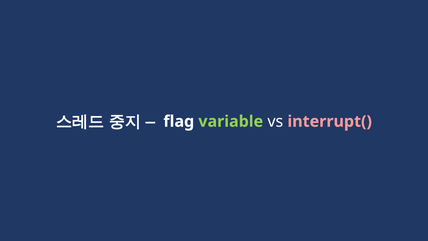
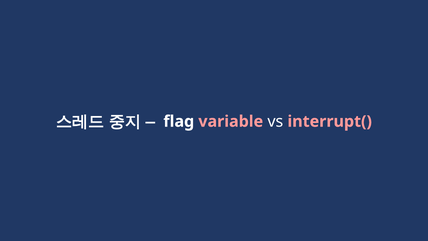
variable colour: light green -> pink
